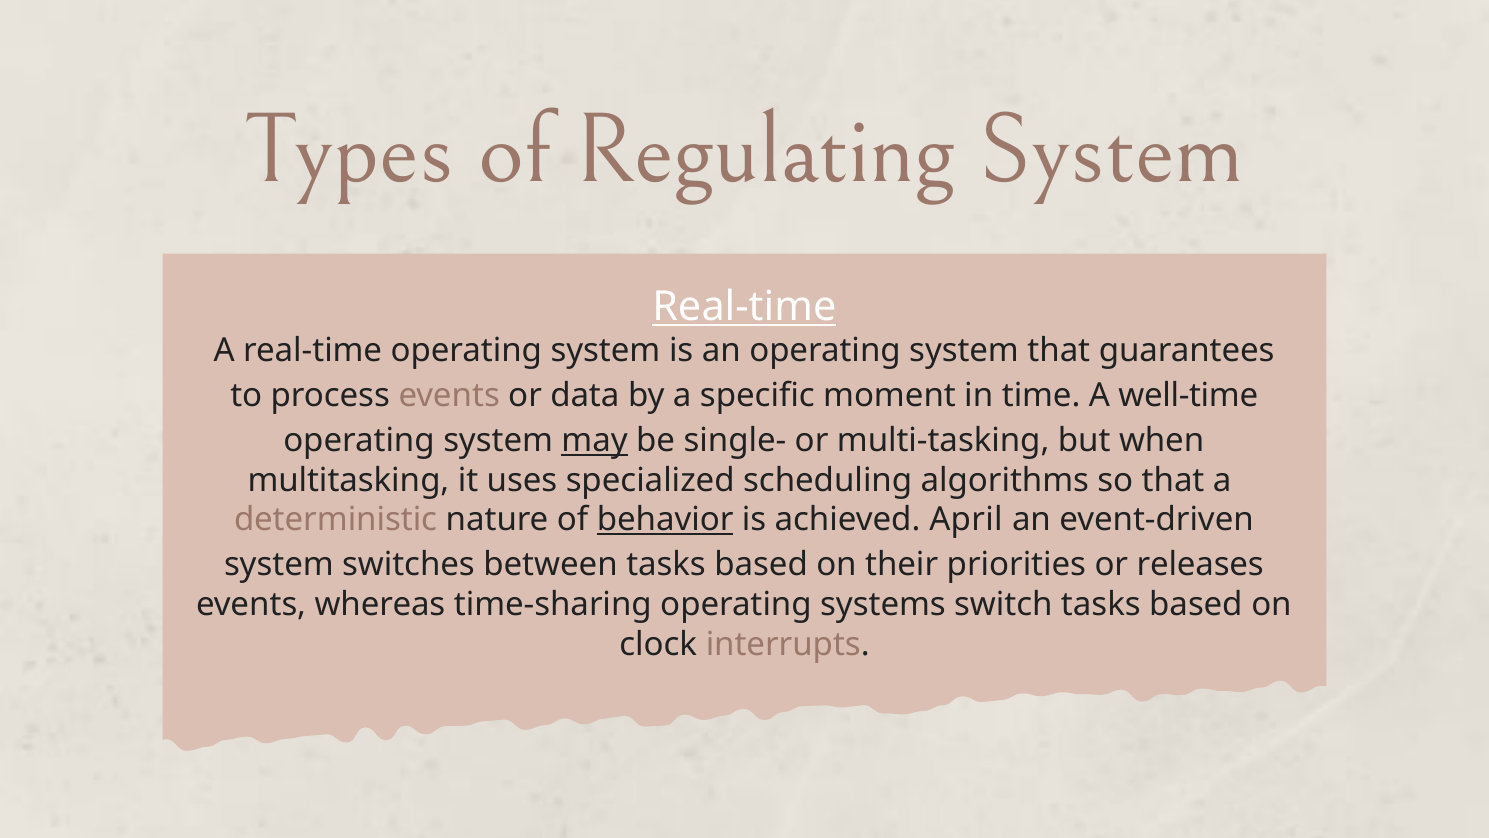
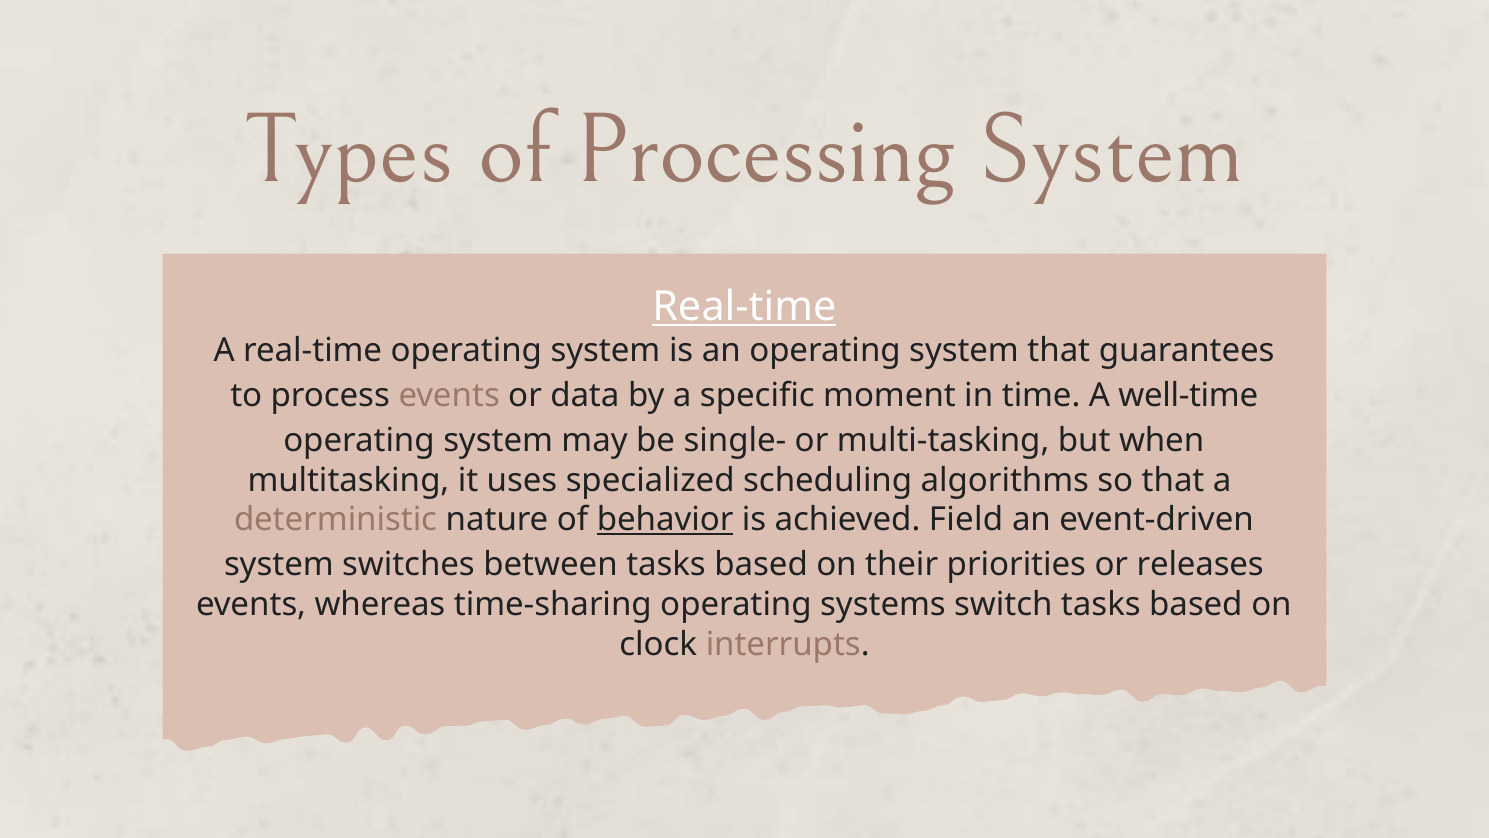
Regulating: Regulating -> Processing
may underline: present -> none
April: April -> Field
